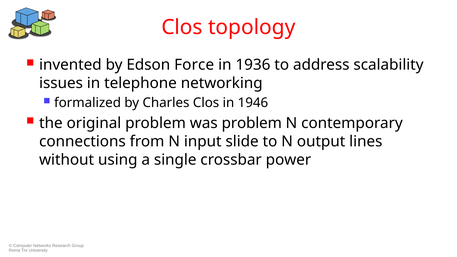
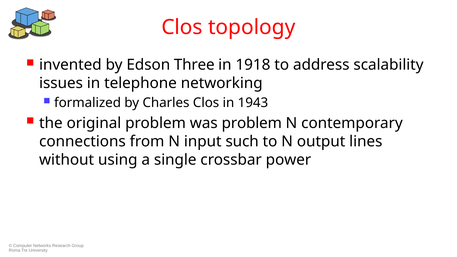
Force: Force -> Three
1936: 1936 -> 1918
1946: 1946 -> 1943
slide: slide -> such
